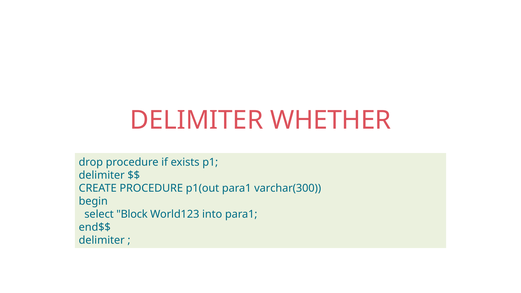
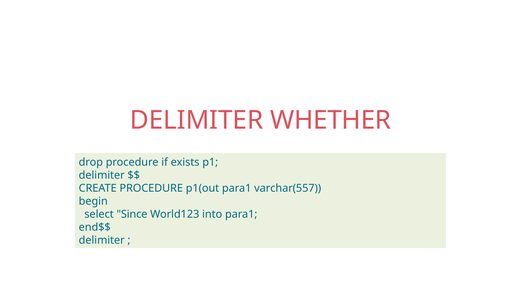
varchar(300: varchar(300 -> varchar(557
Block: Block -> Since
